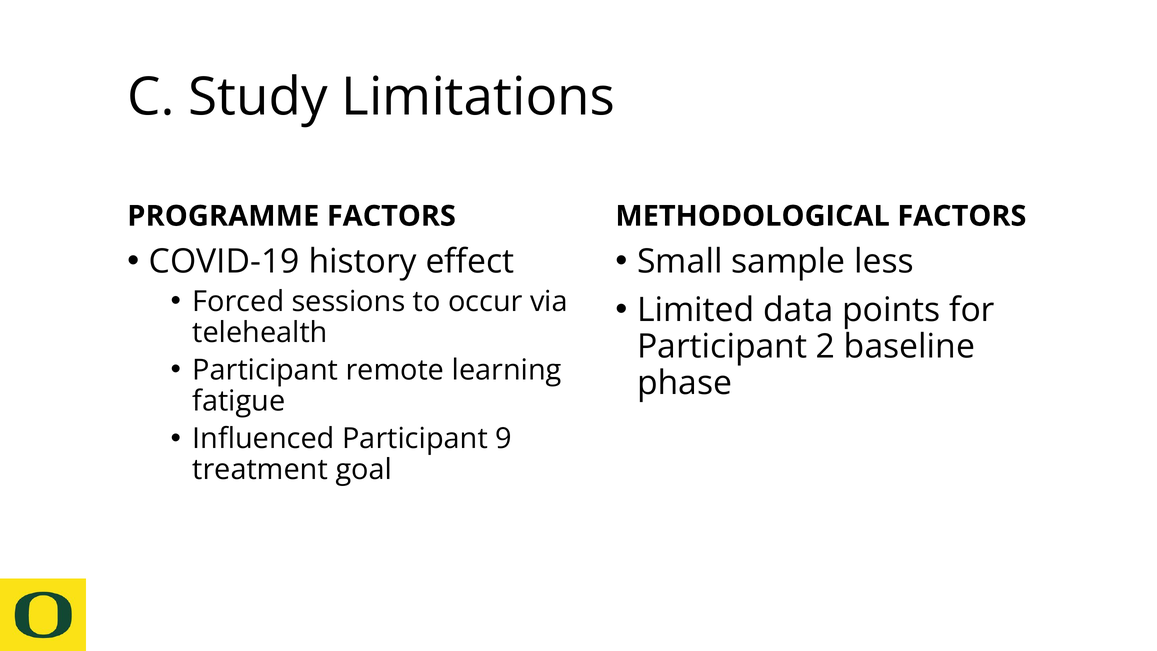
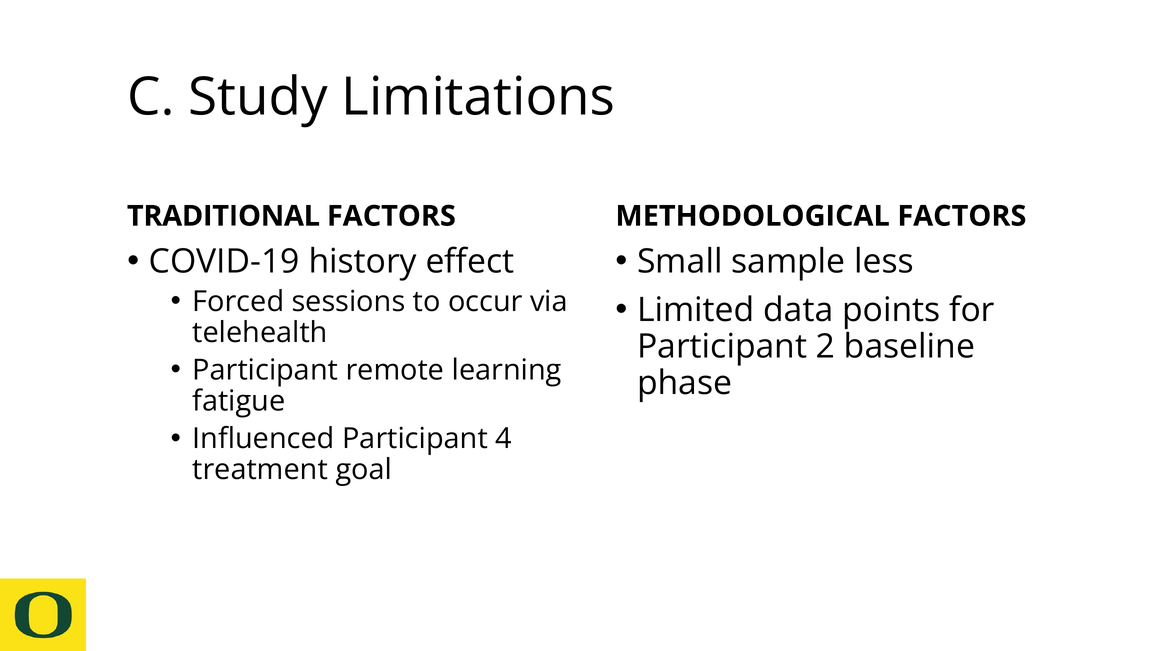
PROGRAMME: PROGRAMME -> TRADITIONAL
9: 9 -> 4
